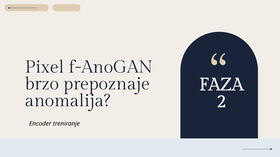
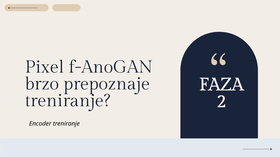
anomalija at (68, 101): anomalija -> treniranje
